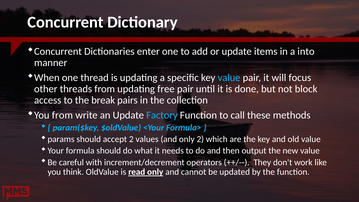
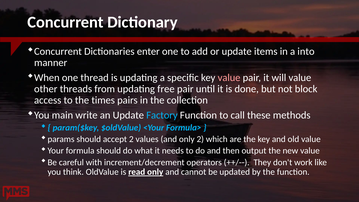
value at (229, 78) colour: light blue -> pink
will focus: focus -> value
break: break -> times
You from: from -> main
